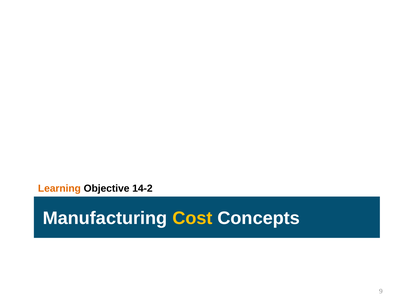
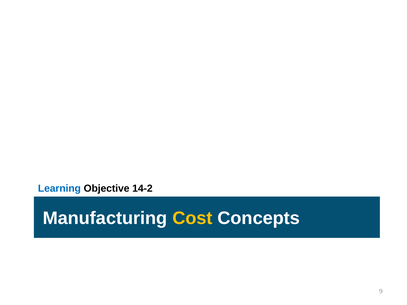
Learning colour: orange -> blue
